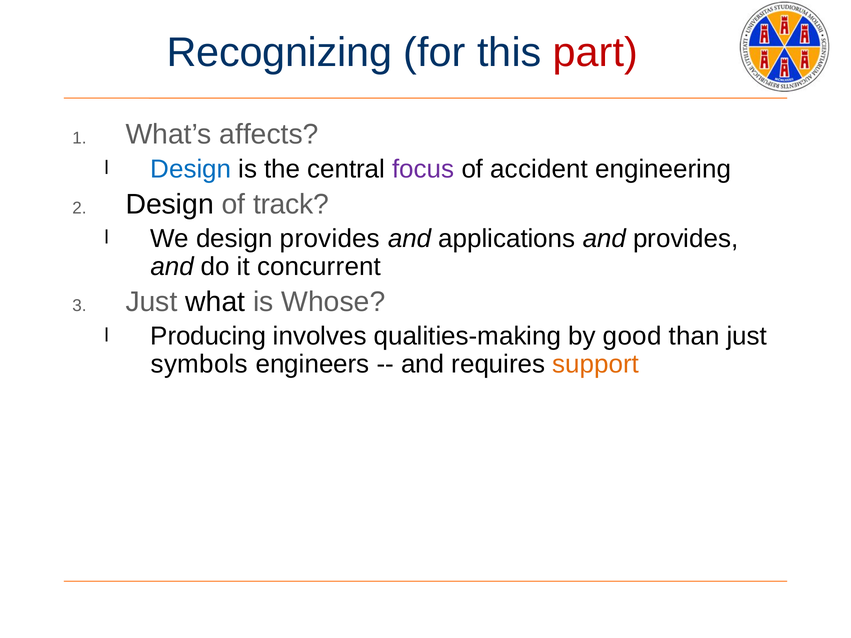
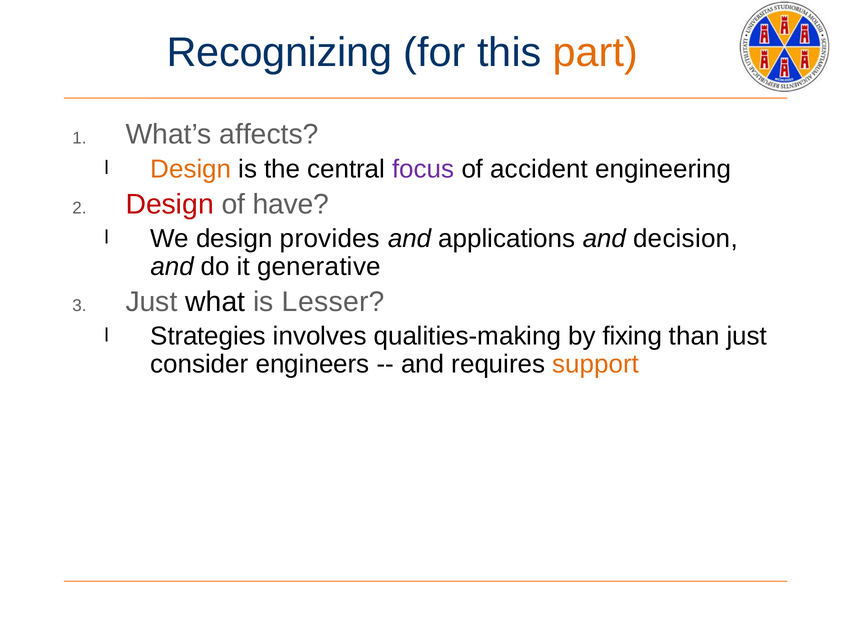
part colour: red -> orange
Design at (191, 169) colour: blue -> orange
Design at (170, 204) colour: black -> red
track: track -> have
and provides: provides -> decision
concurrent: concurrent -> generative
Whose: Whose -> Lesser
Producing: Producing -> Strategies
good: good -> fixing
symbols: symbols -> consider
